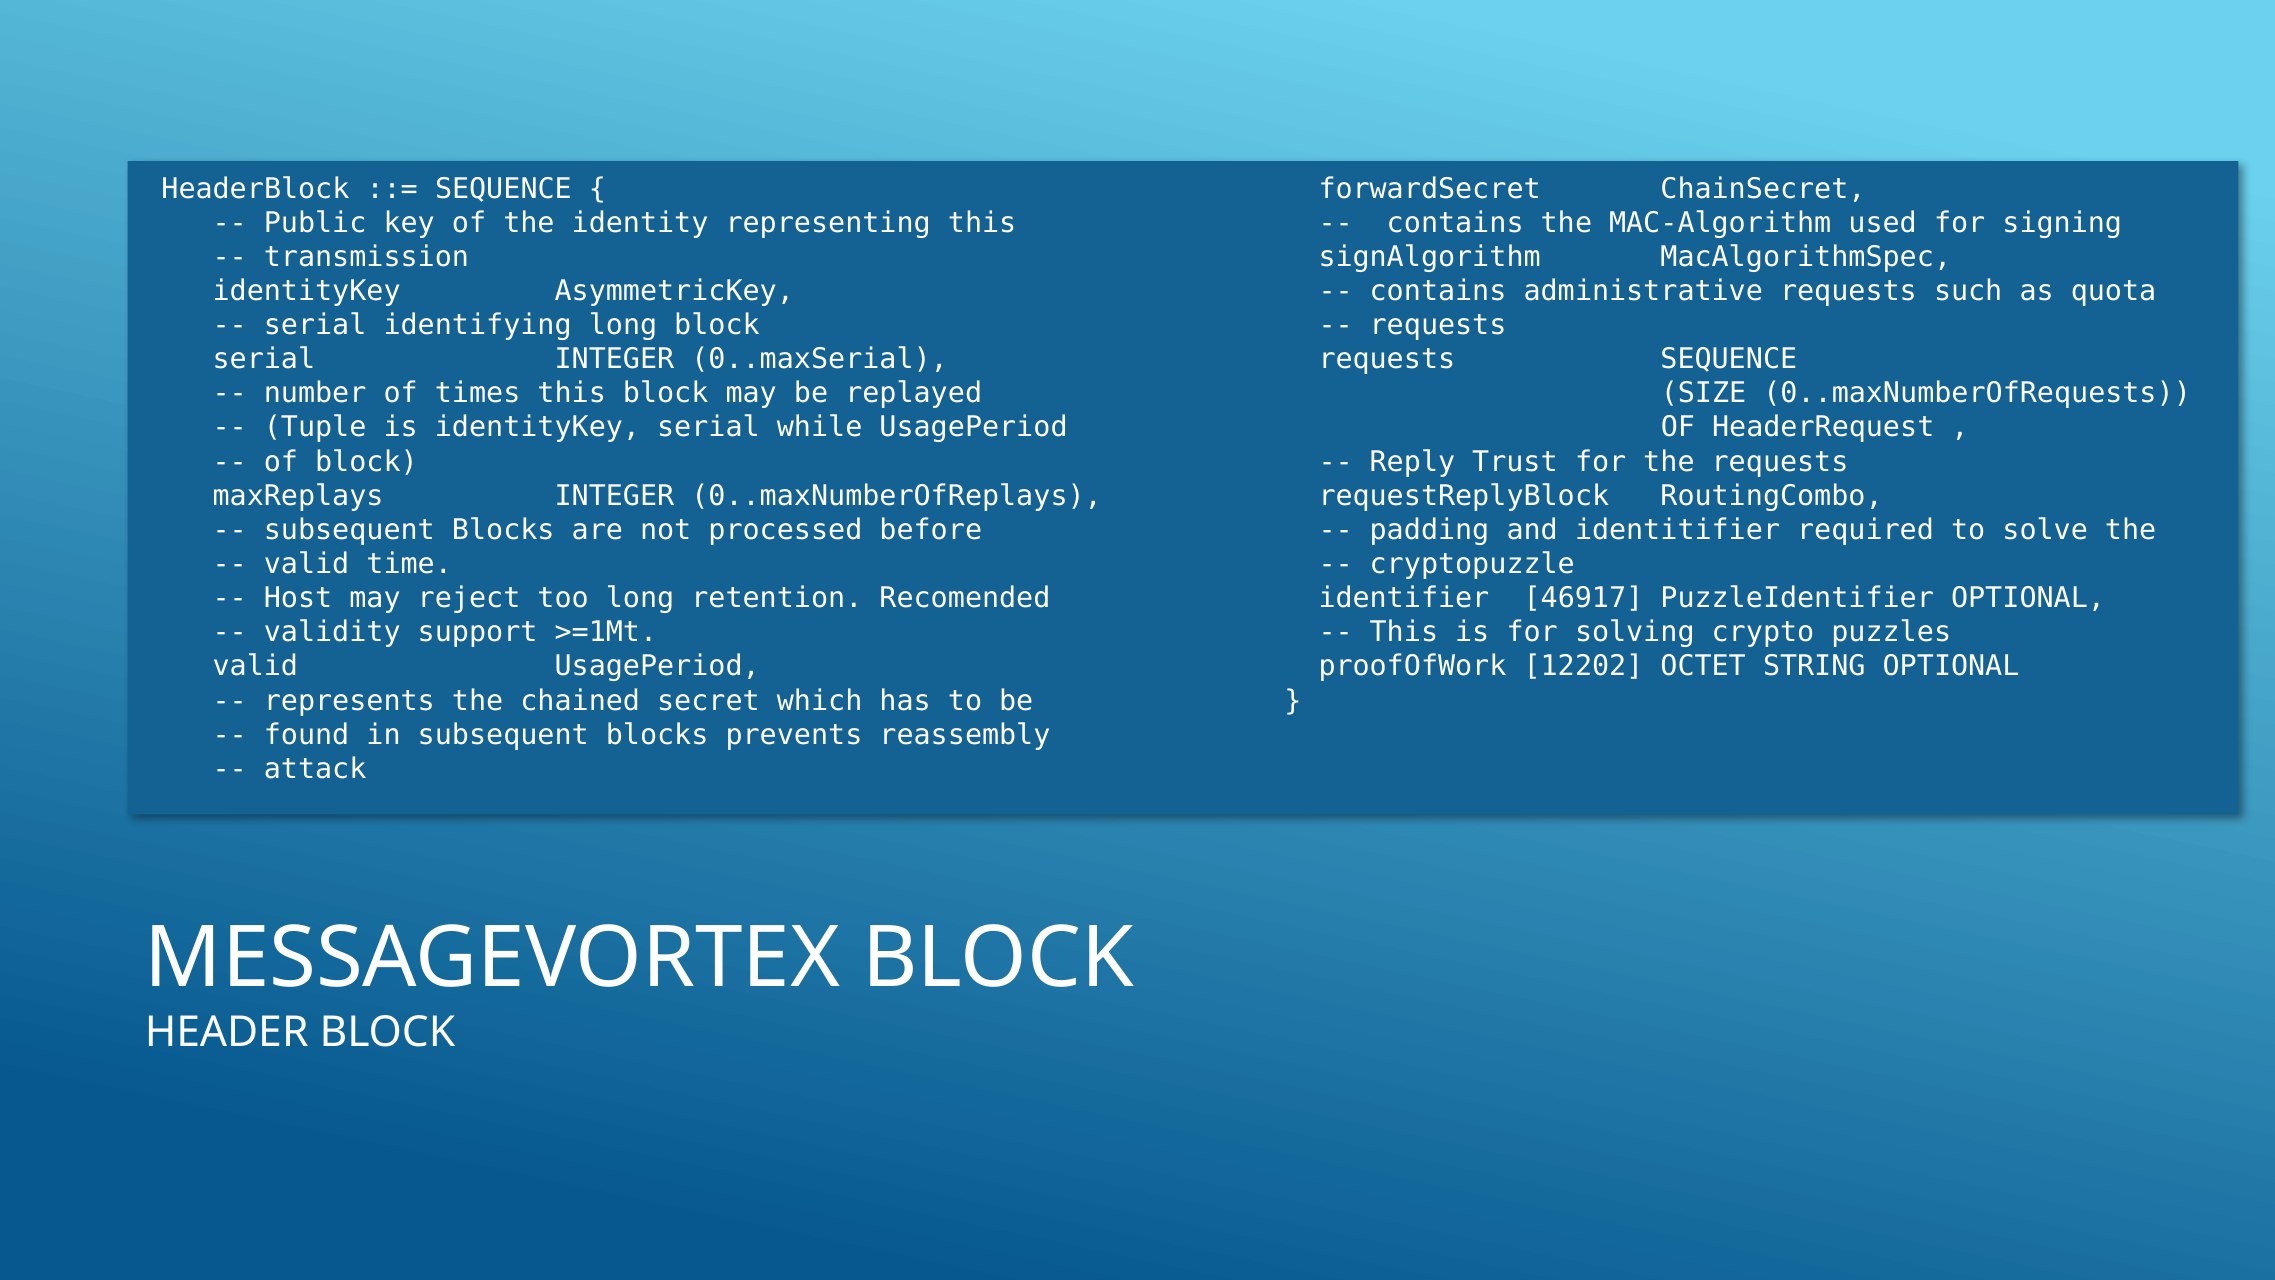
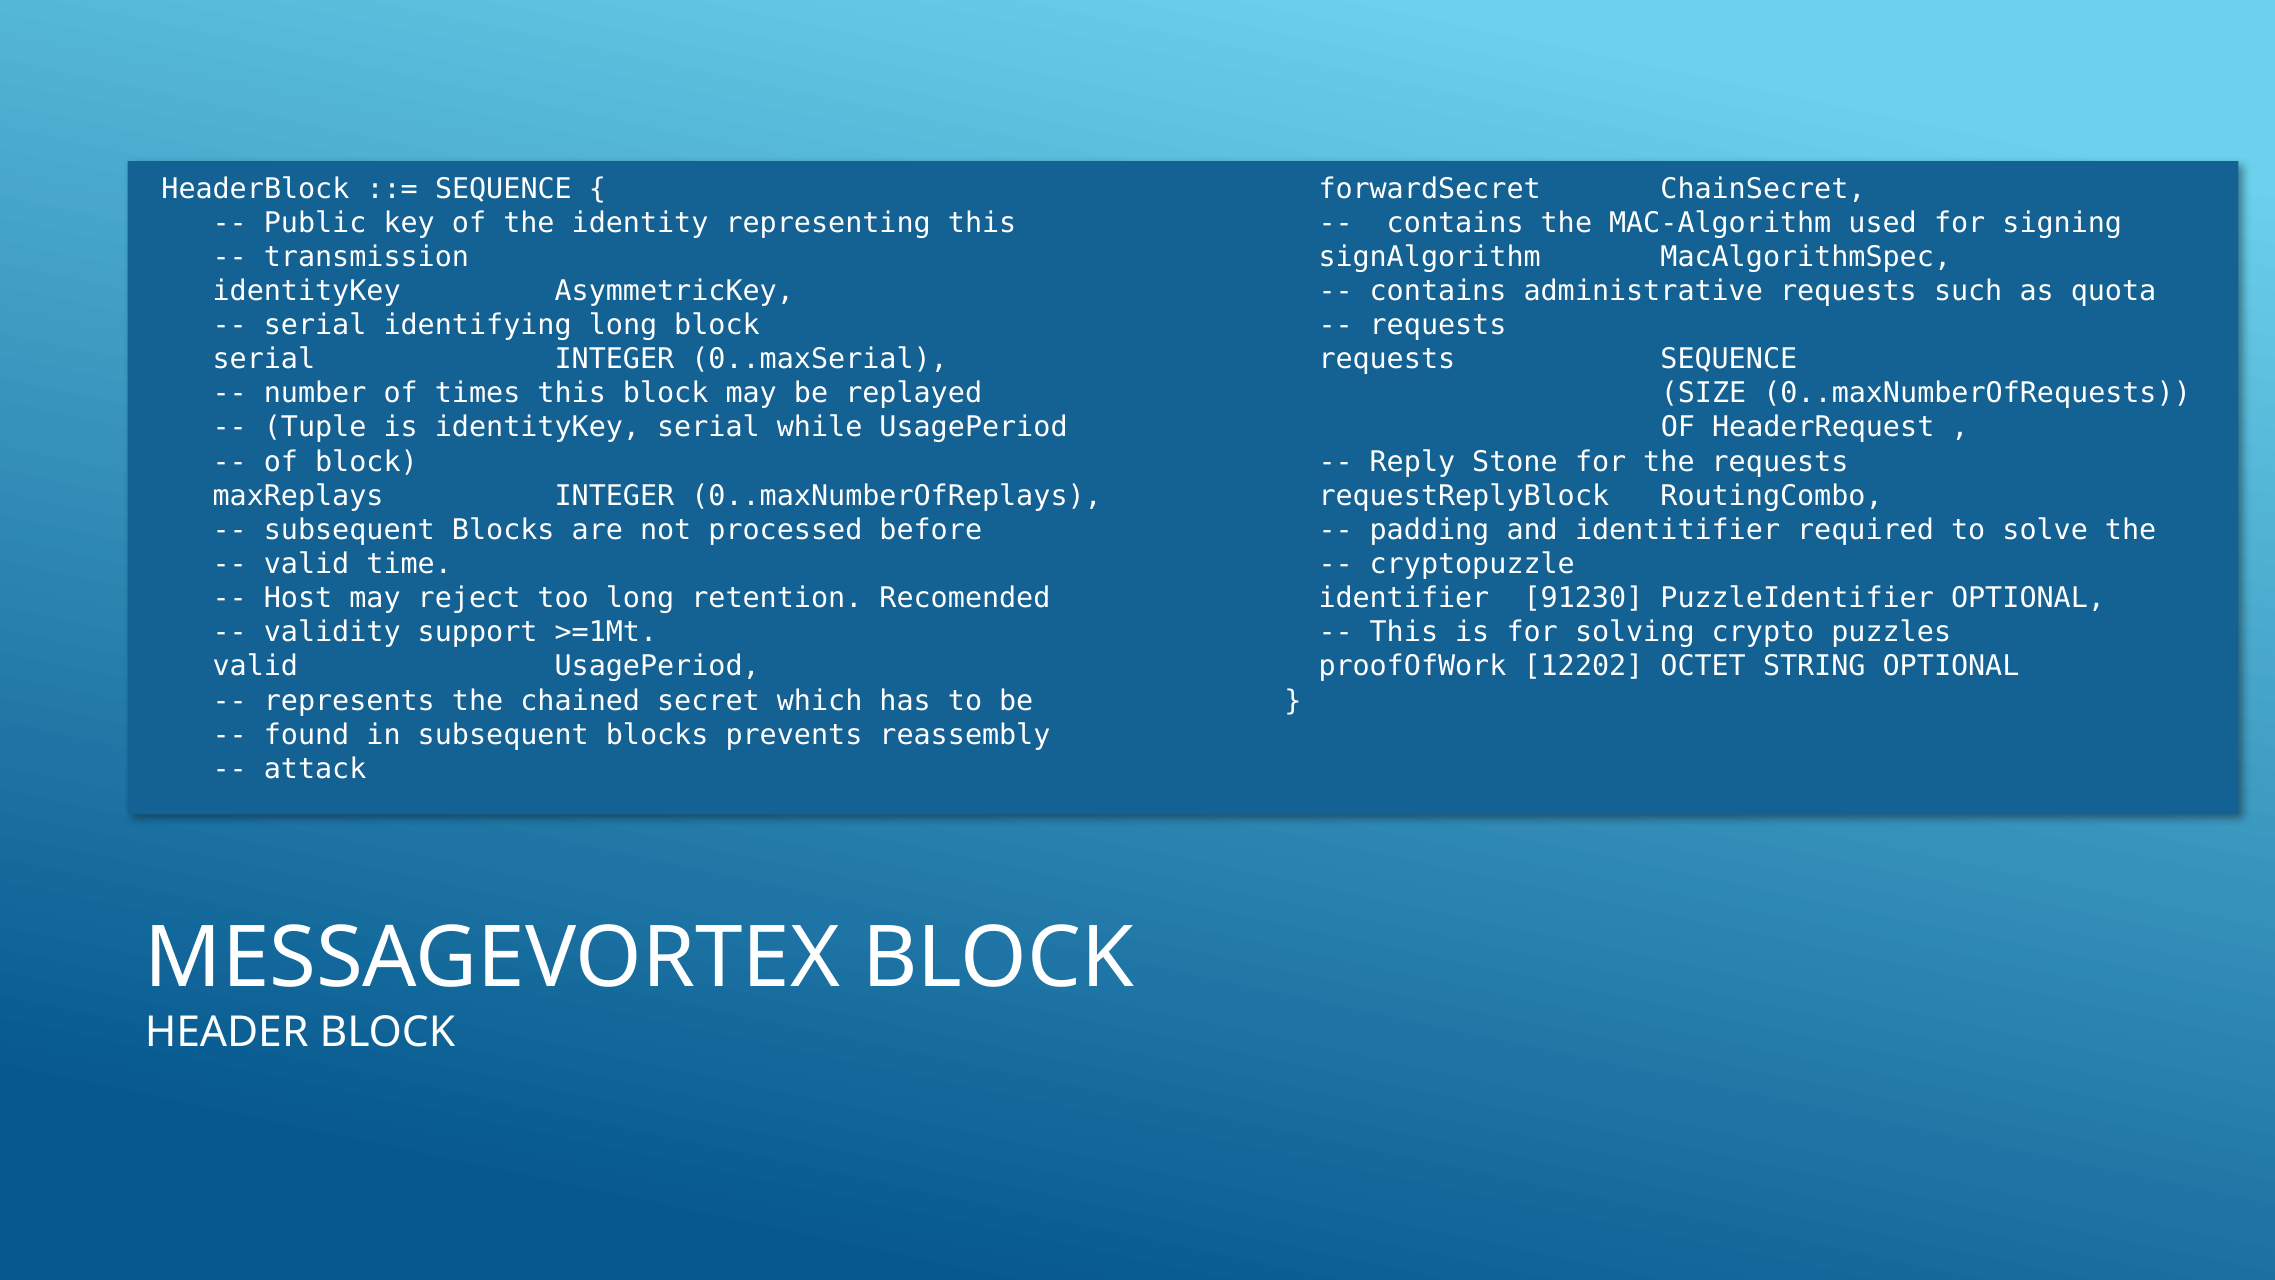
Trust: Trust -> Stone
46917: 46917 -> 91230
